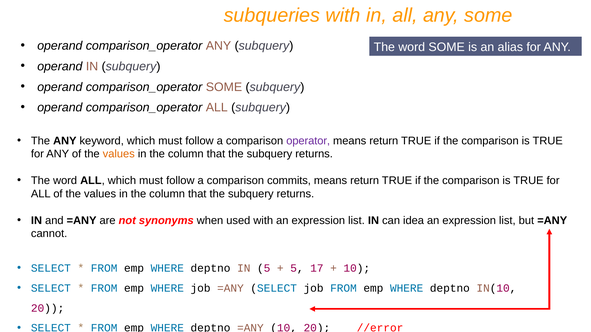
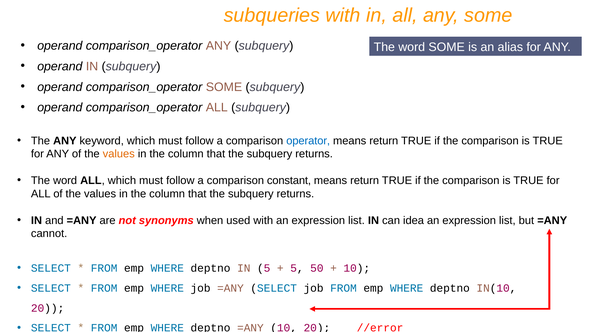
operator colour: purple -> blue
commits: commits -> constant
17: 17 -> 50
